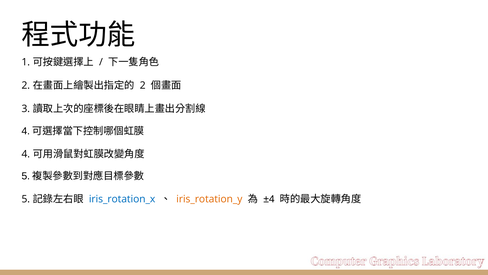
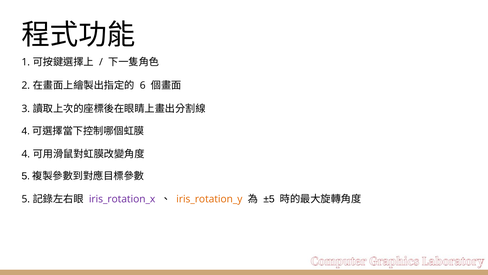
2 at (143, 85): 2 -> 6
iris_rotation_x colour: blue -> purple
±4: ±4 -> ±5
